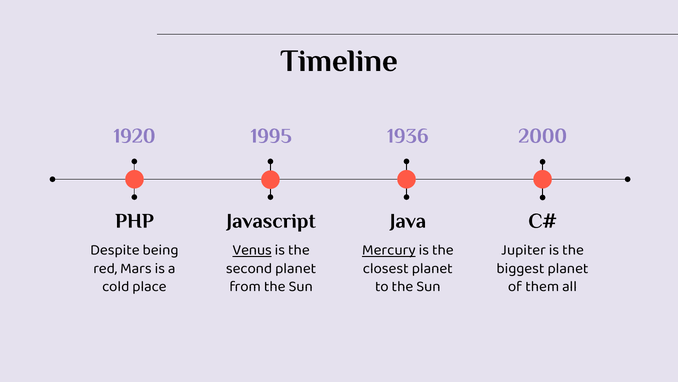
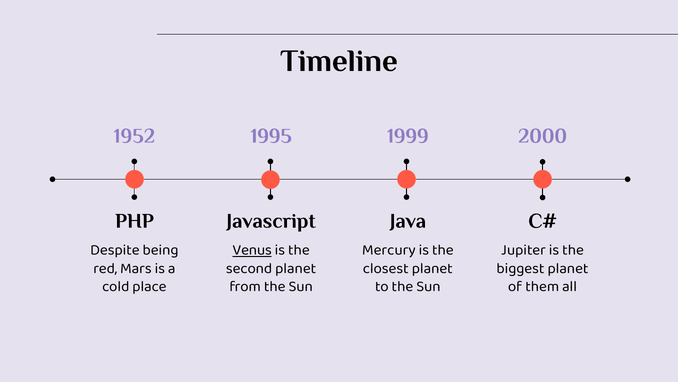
1920: 1920 -> 1952
1936: 1936 -> 1999
Mercury underline: present -> none
